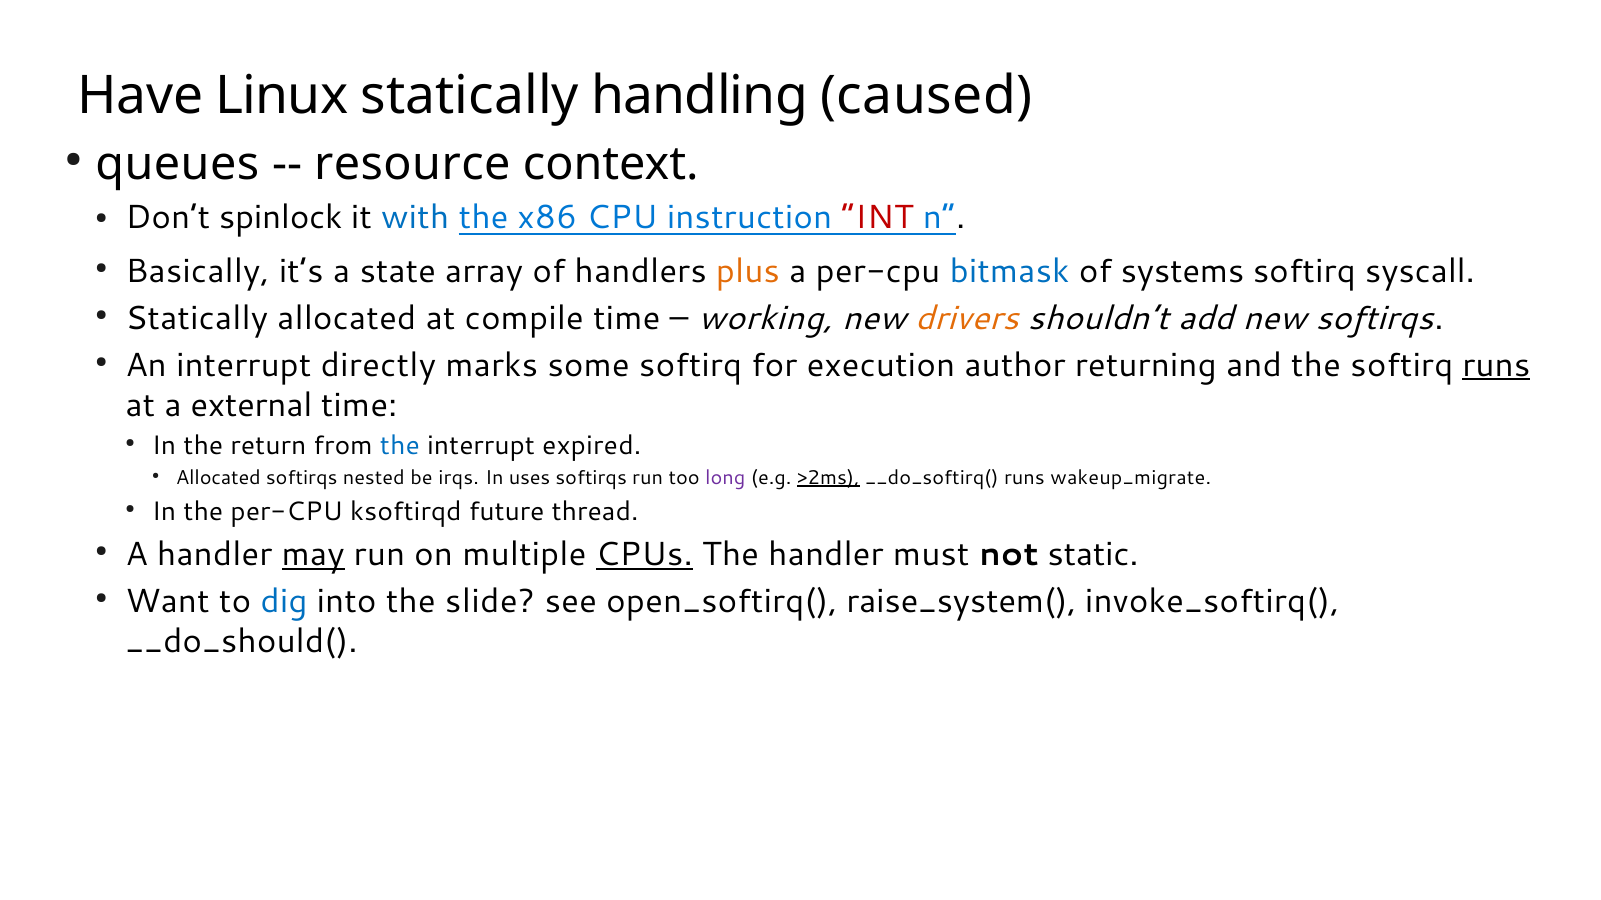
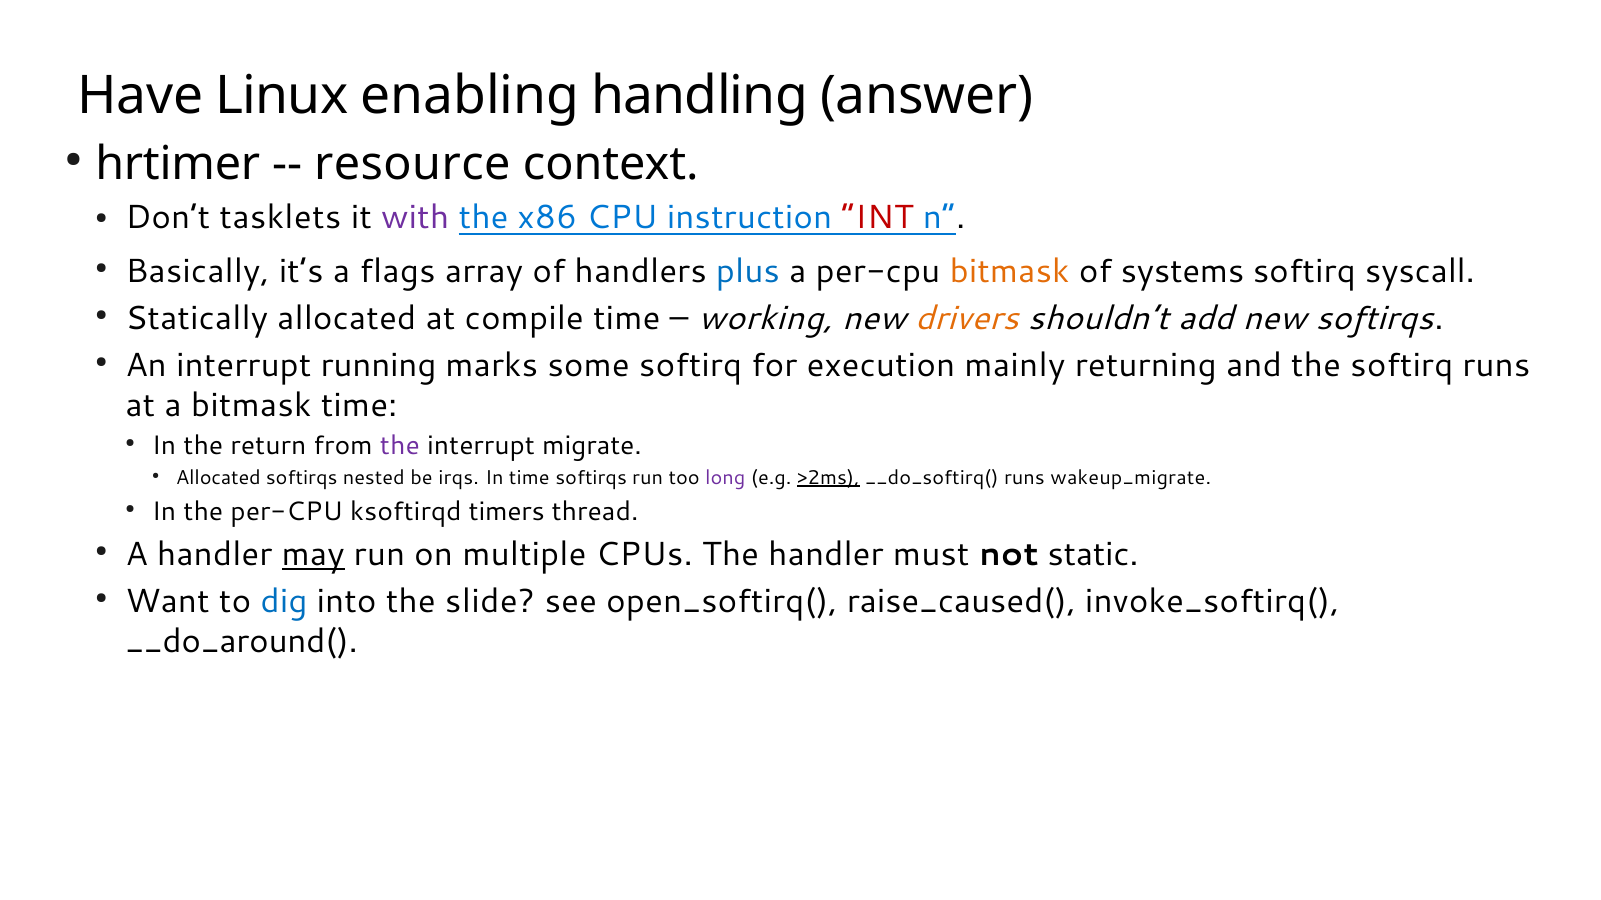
Linux statically: statically -> enabling
caused: caused -> answer
queues: queues -> hrtimer
spinlock: spinlock -> tasklets
with colour: blue -> purple
state: state -> flags
plus colour: orange -> blue
bitmask at (1010, 272) colour: blue -> orange
directly: directly -> running
author: author -> mainly
runs at (1496, 365) underline: present -> none
a external: external -> bitmask
the at (400, 446) colour: blue -> purple
expired: expired -> migrate
In uses: uses -> time
future: future -> timers
CPUs underline: present -> none
raise_system(: raise_system( -> raise_caused(
__do_should(: __do_should( -> __do_around(
